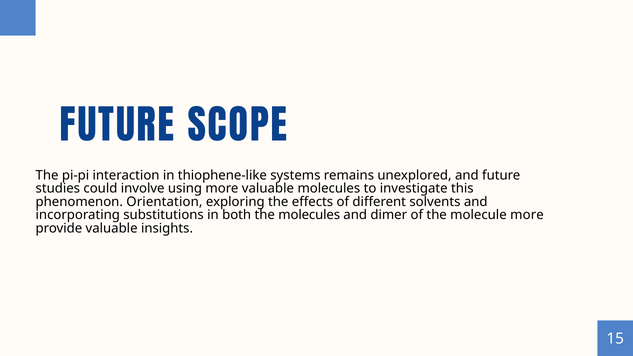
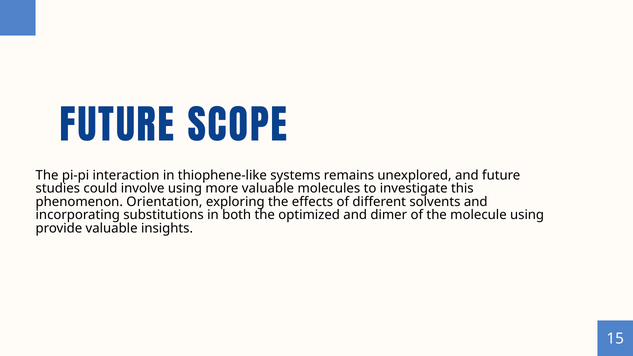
the molecules: molecules -> optimized
molecule more: more -> using
